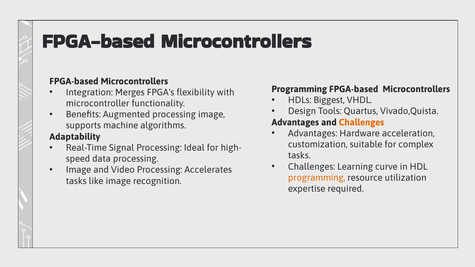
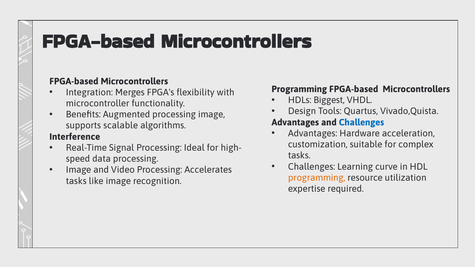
Challenges at (361, 122) colour: orange -> blue
machine: machine -> scalable
Adaptability: Adaptability -> Interference
